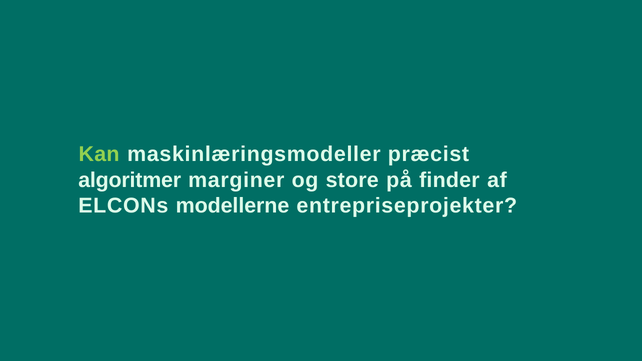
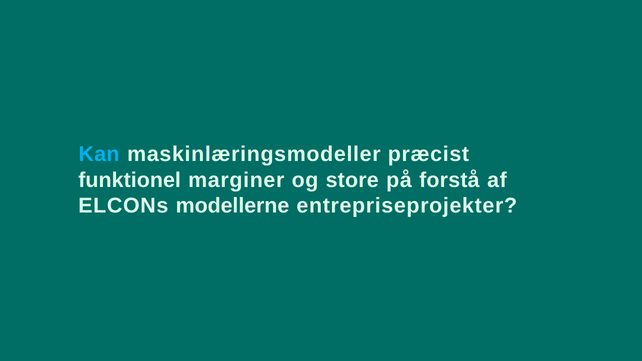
Kan colour: light green -> light blue
algoritmer: algoritmer -> funktionel
finder: finder -> forstå
